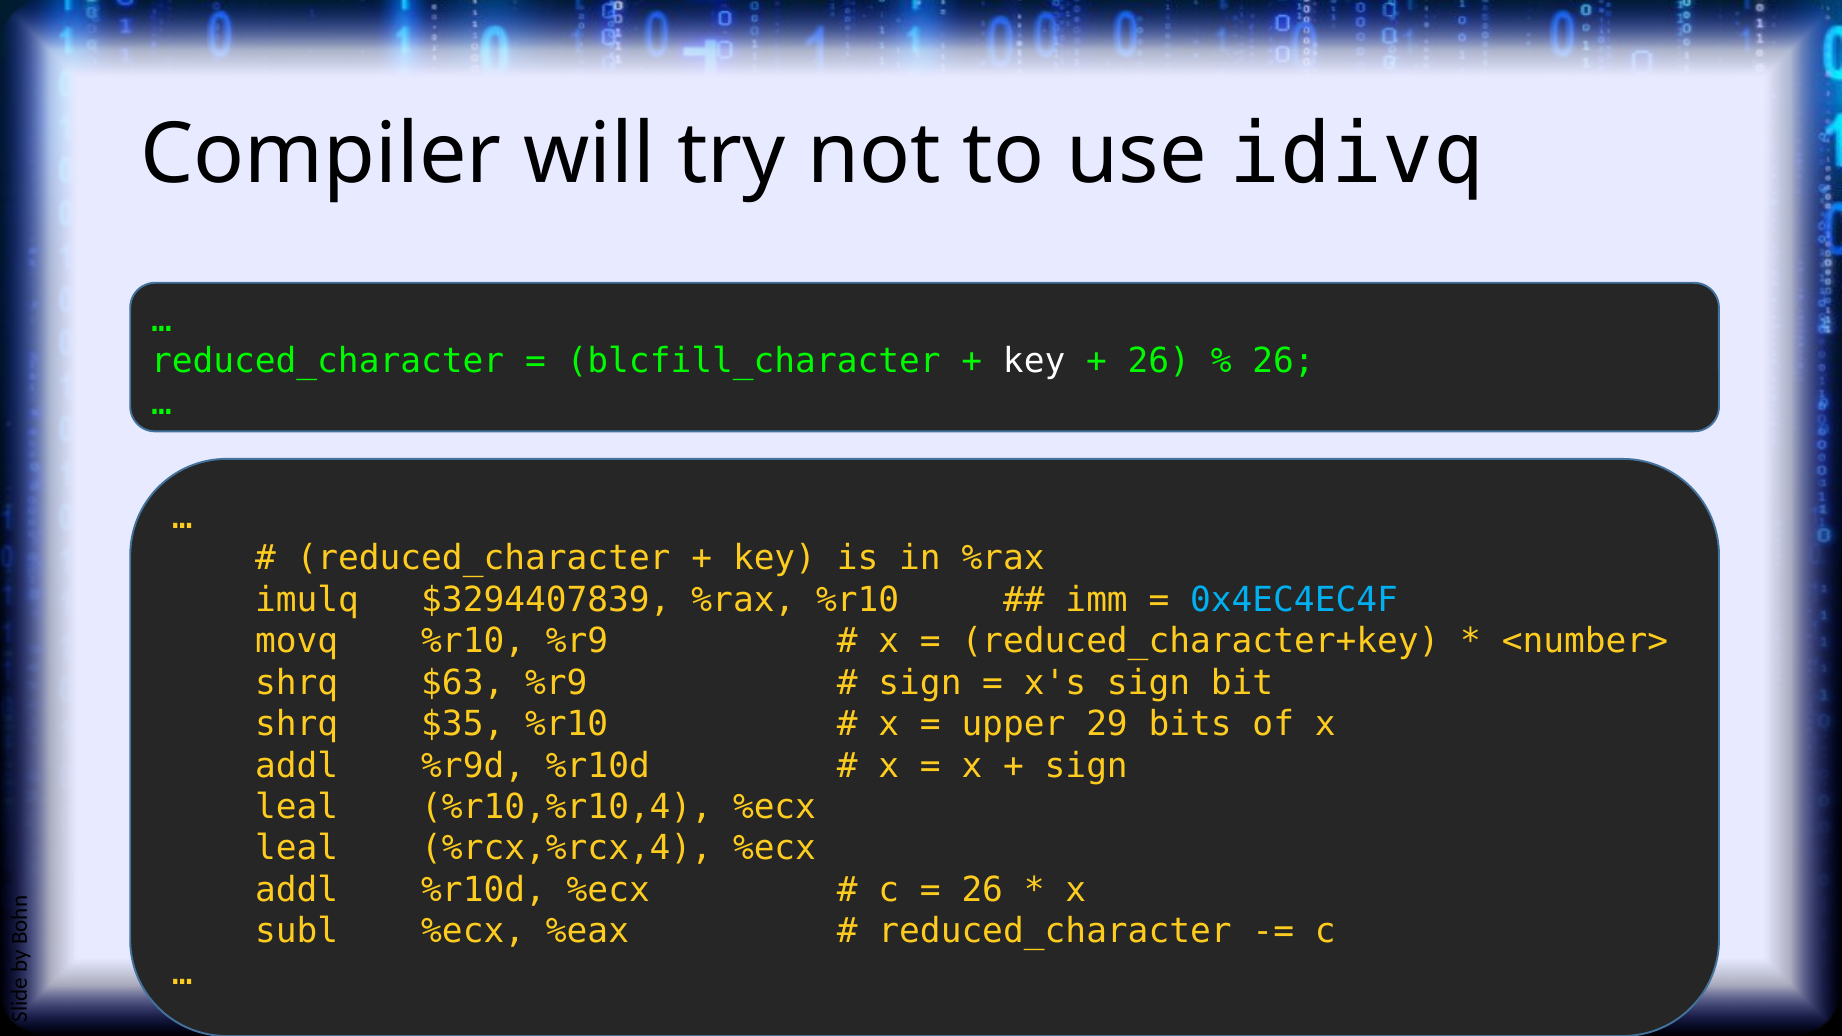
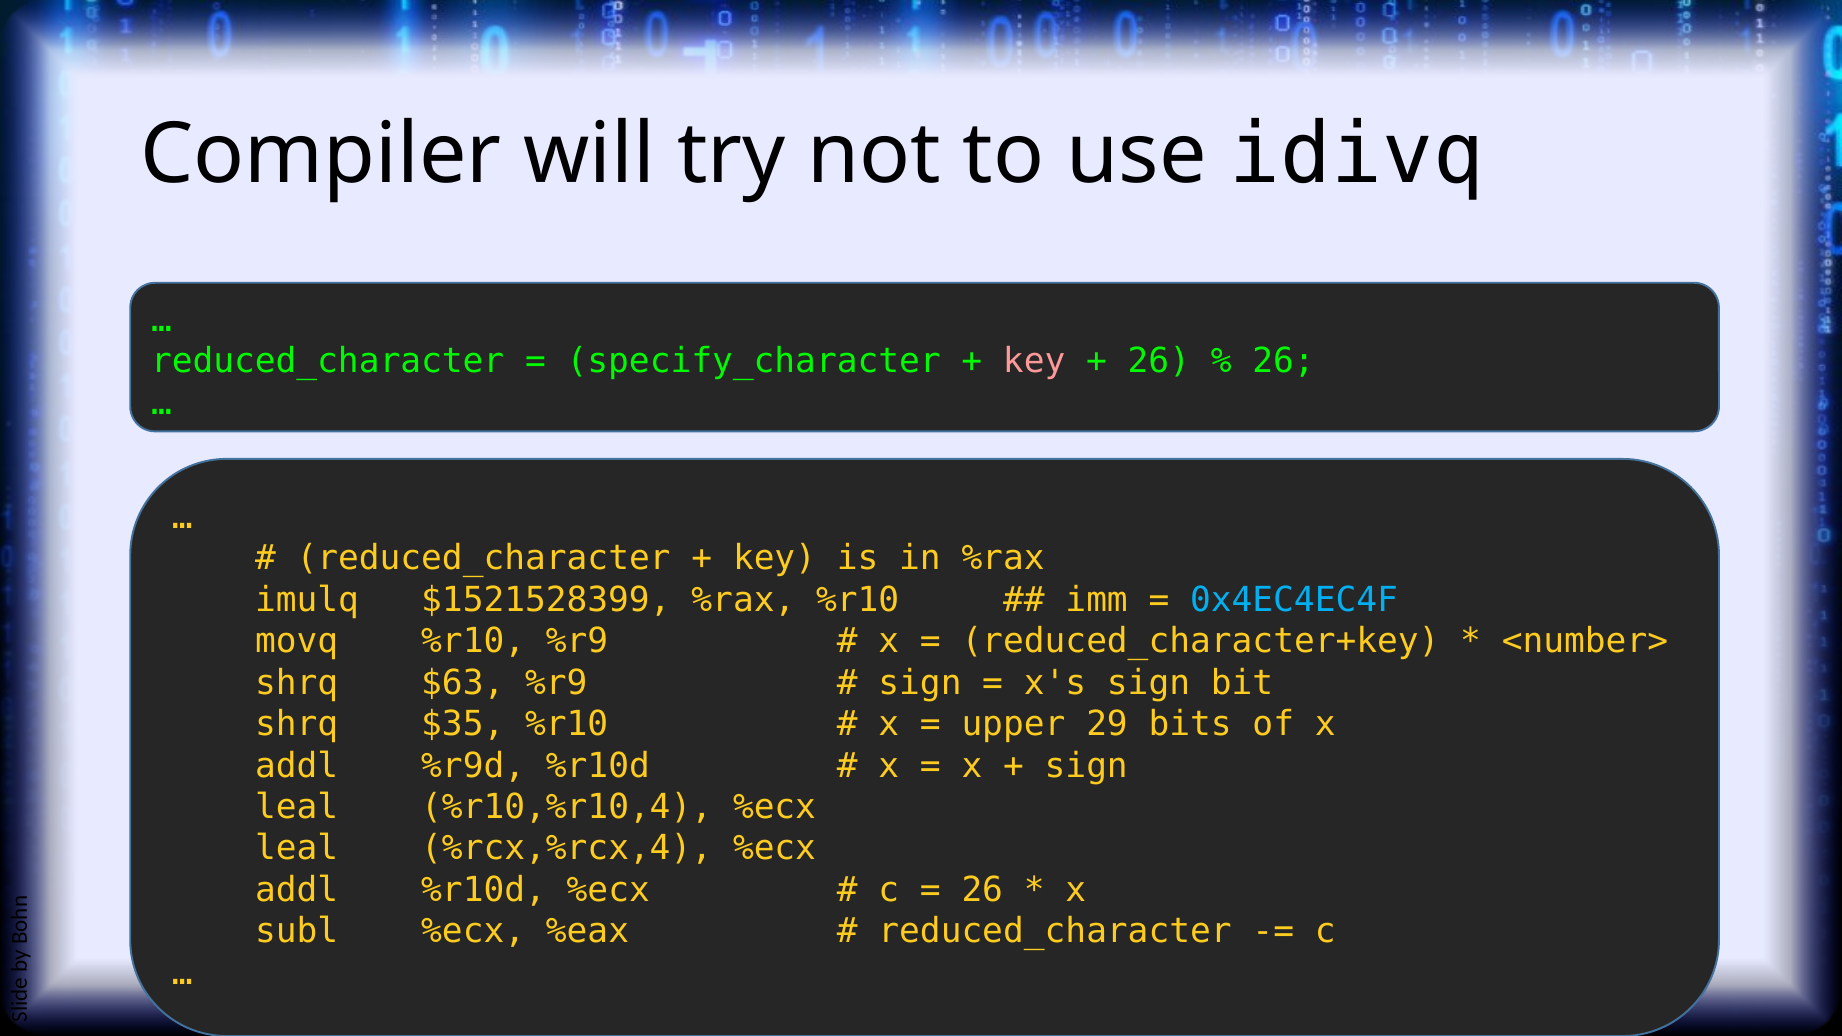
blcfill_character: blcfill_character -> specify_character
key at (1034, 361) colour: white -> pink
$3294407839: $3294407839 -> $1521528399
